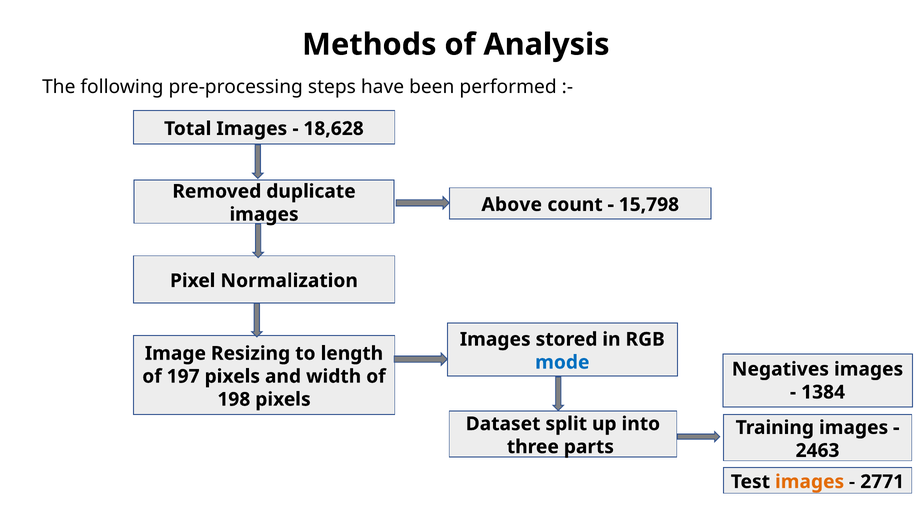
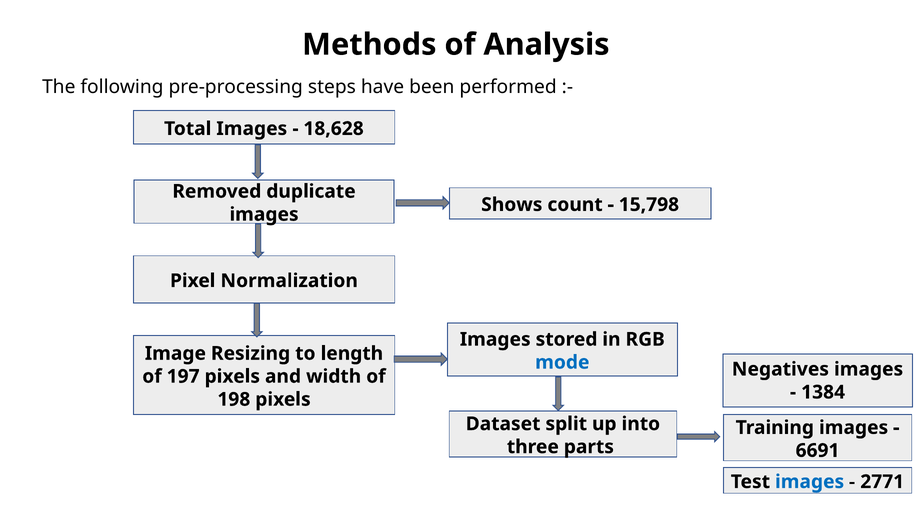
Above: Above -> Shows
2463: 2463 -> 6691
images at (810, 482) colour: orange -> blue
